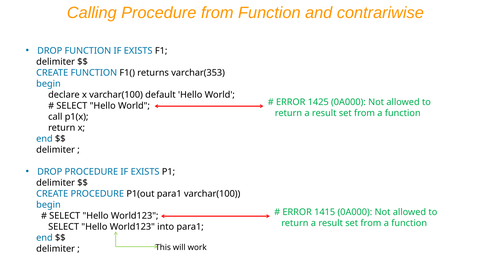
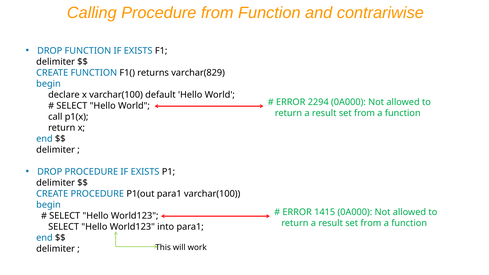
varchar(353: varchar(353 -> varchar(829
1425: 1425 -> 2294
